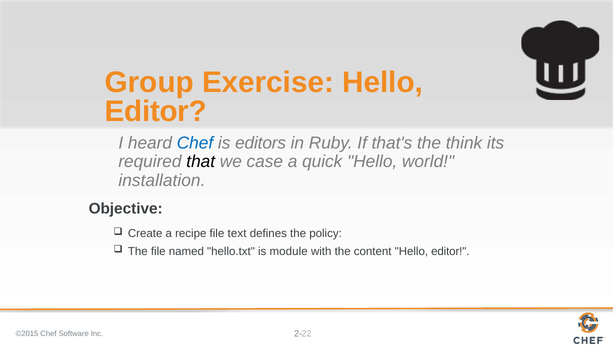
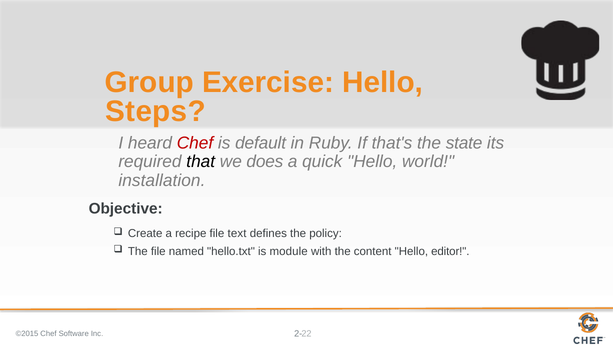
Editor at (156, 111): Editor -> Steps
Chef at (195, 143) colour: blue -> red
editors: editors -> default
think: think -> state
case: case -> does
